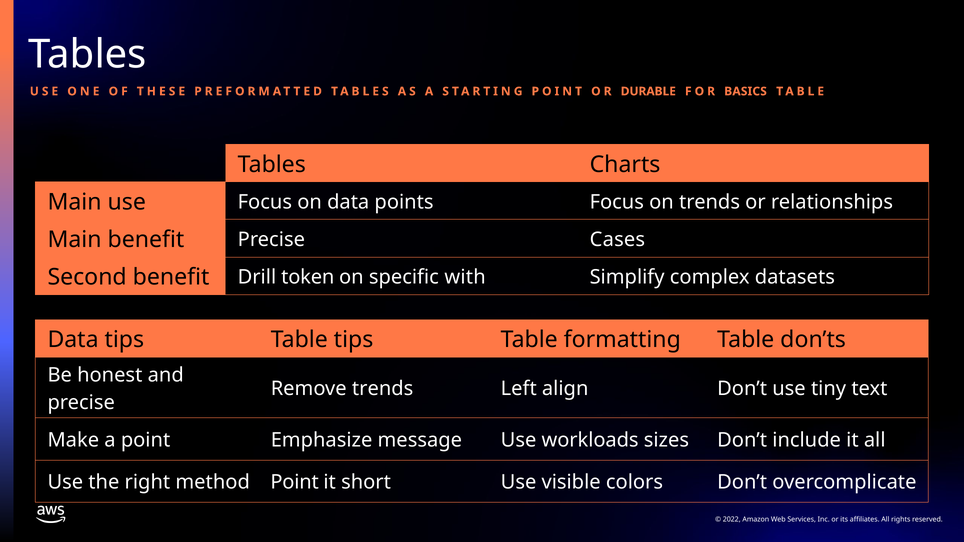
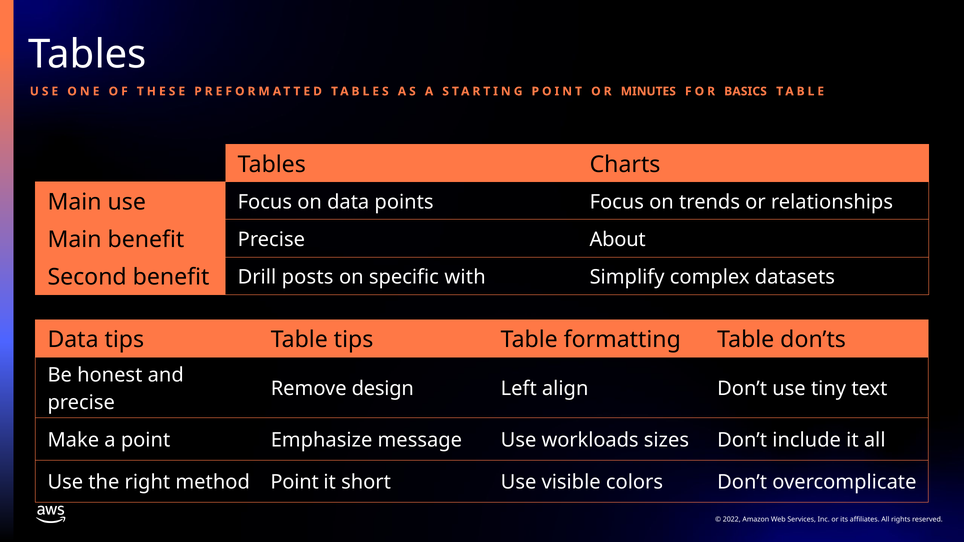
DURABLE: DURABLE -> MINUTES
Cases: Cases -> About
token: token -> posts
Remove trends: trends -> design
